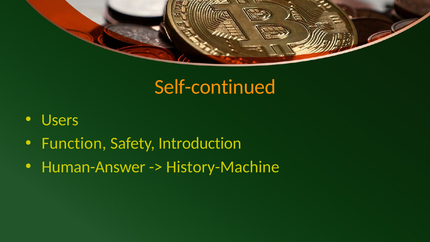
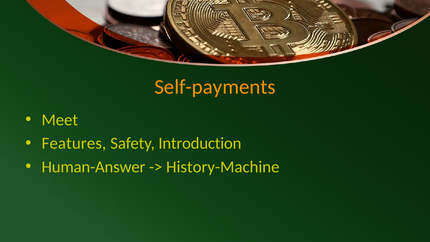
Self-continued: Self-continued -> Self-payments
Users: Users -> Meet
Function: Function -> Features
